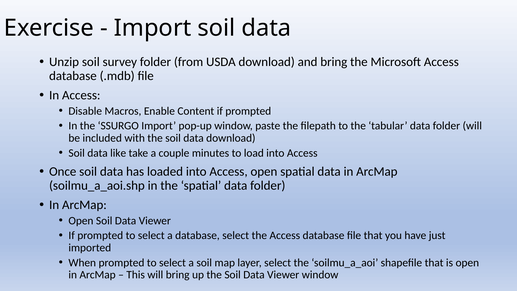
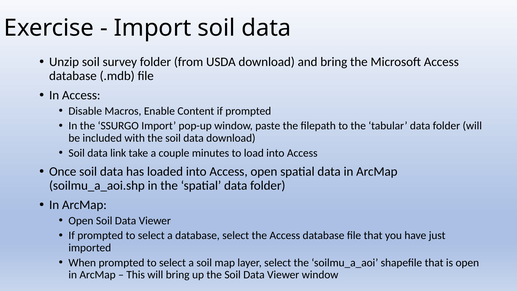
like: like -> link
